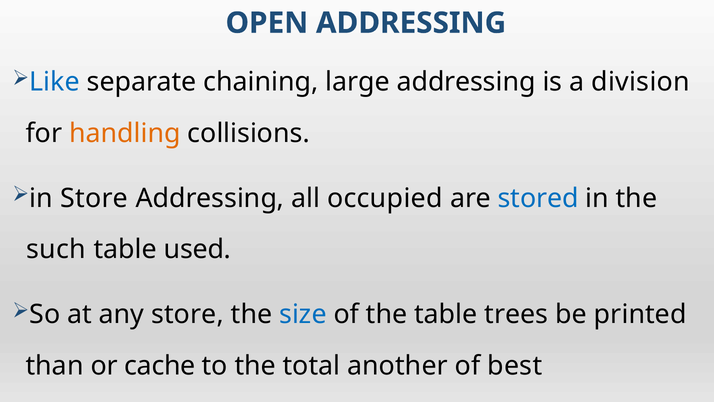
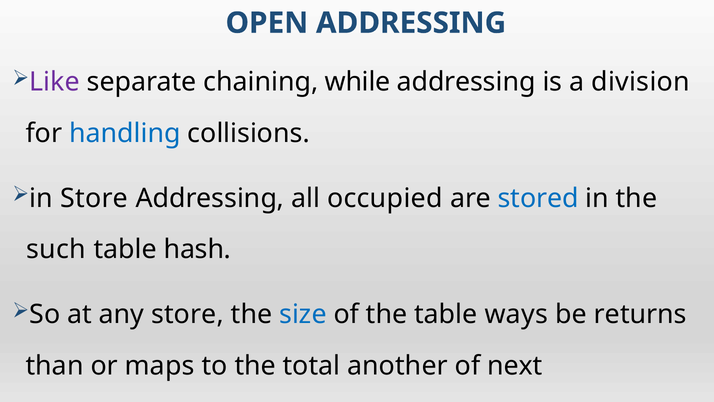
Like colour: blue -> purple
large: large -> while
handling colour: orange -> blue
used: used -> hash
trees: trees -> ways
printed: printed -> returns
cache: cache -> maps
best: best -> next
